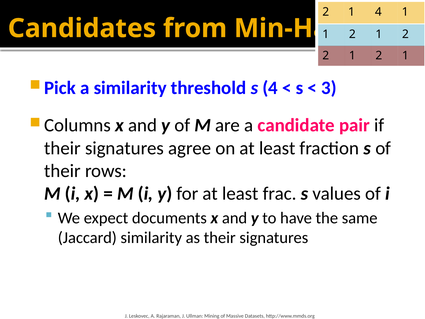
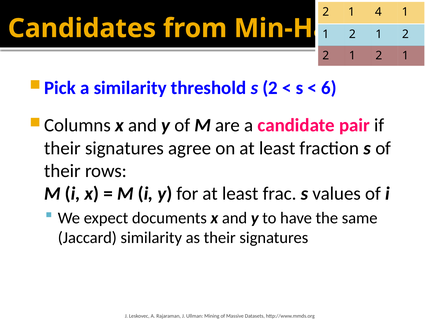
s 4: 4 -> 2
3: 3 -> 6
